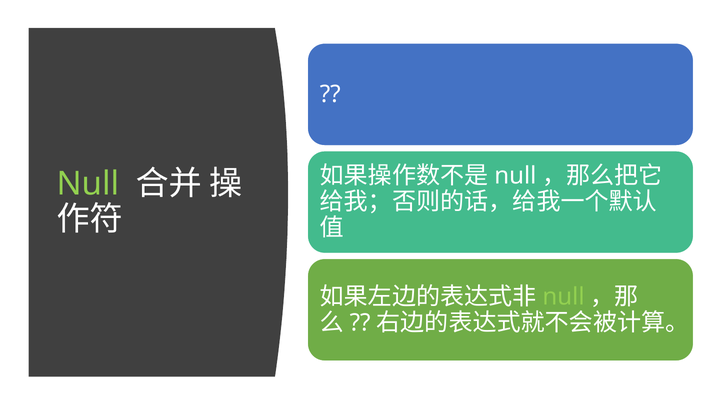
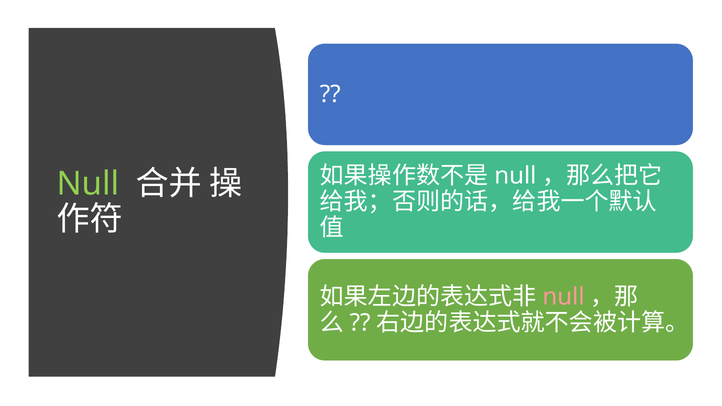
null at (564, 297) colour: light green -> pink
